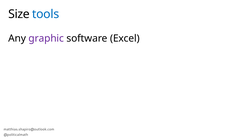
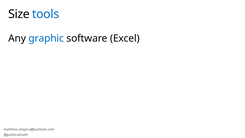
graphic colour: purple -> blue
